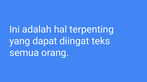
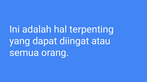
teks: teks -> atau
